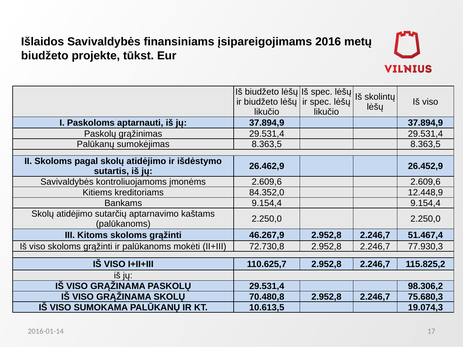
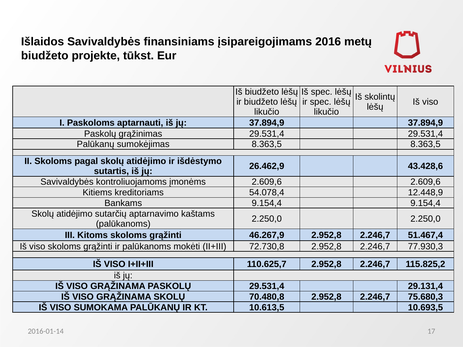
26.452,9: 26.452,9 -> 43.428,6
84.352,0: 84.352,0 -> 54.078,4
98.306,2: 98.306,2 -> 29.131,4
19.074,3: 19.074,3 -> 10.693,5
